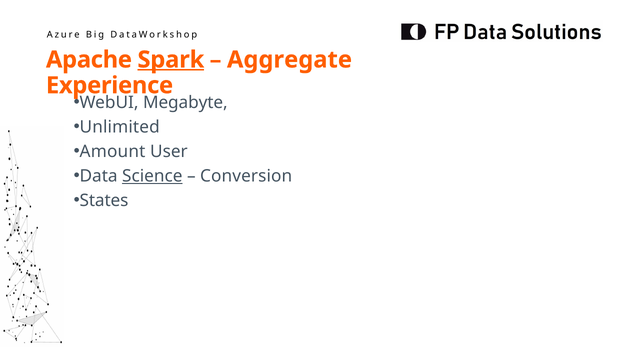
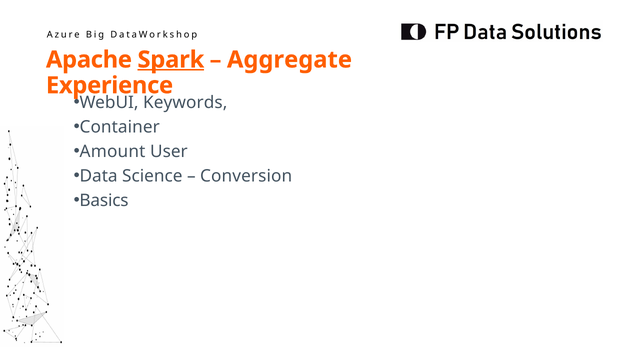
Megabyte: Megabyte -> Keywords
Unlimited: Unlimited -> Container
Science underline: present -> none
States: States -> Basics
